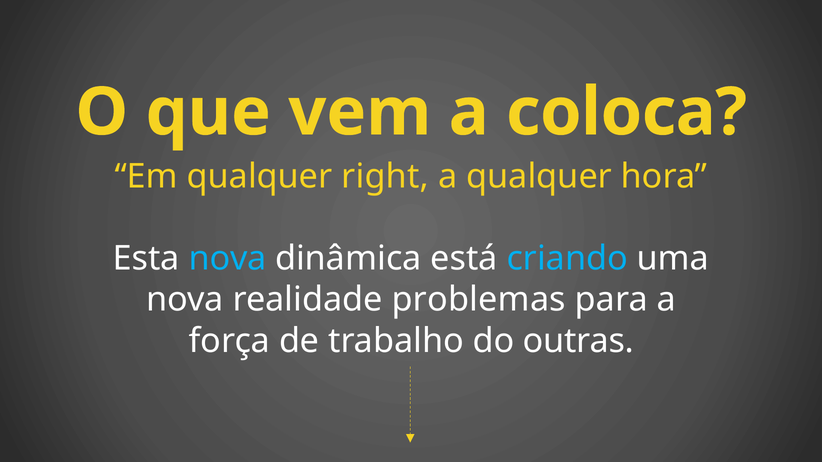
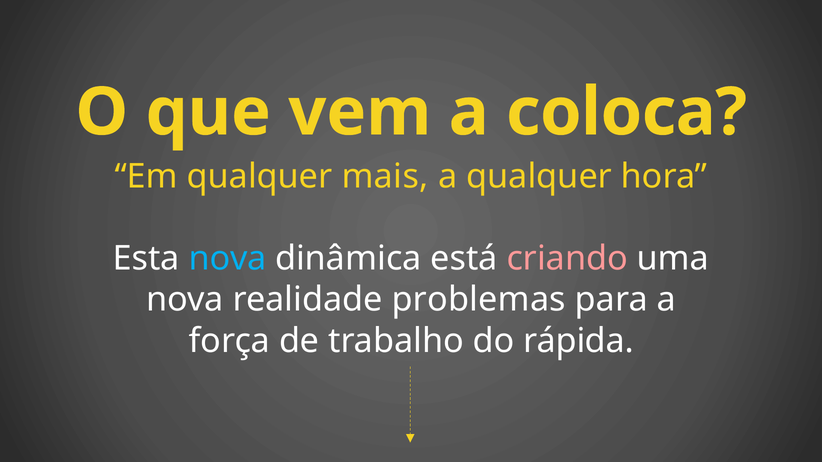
right: right -> mais
criando colour: light blue -> pink
outras: outras -> rápida
